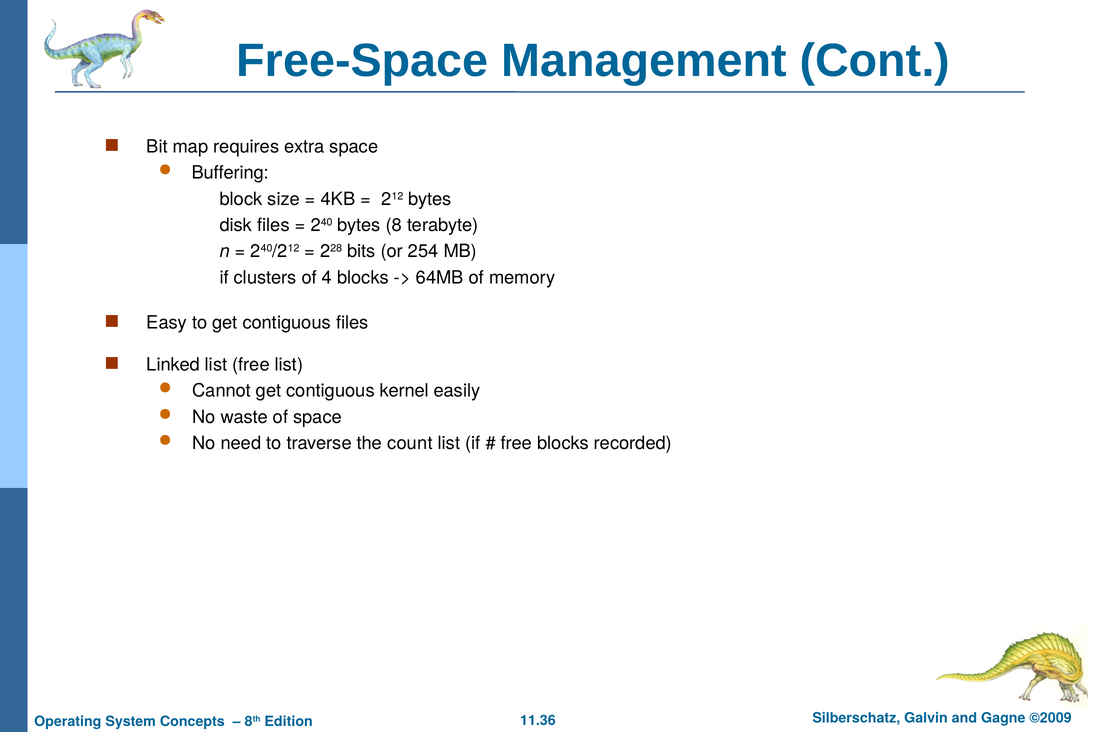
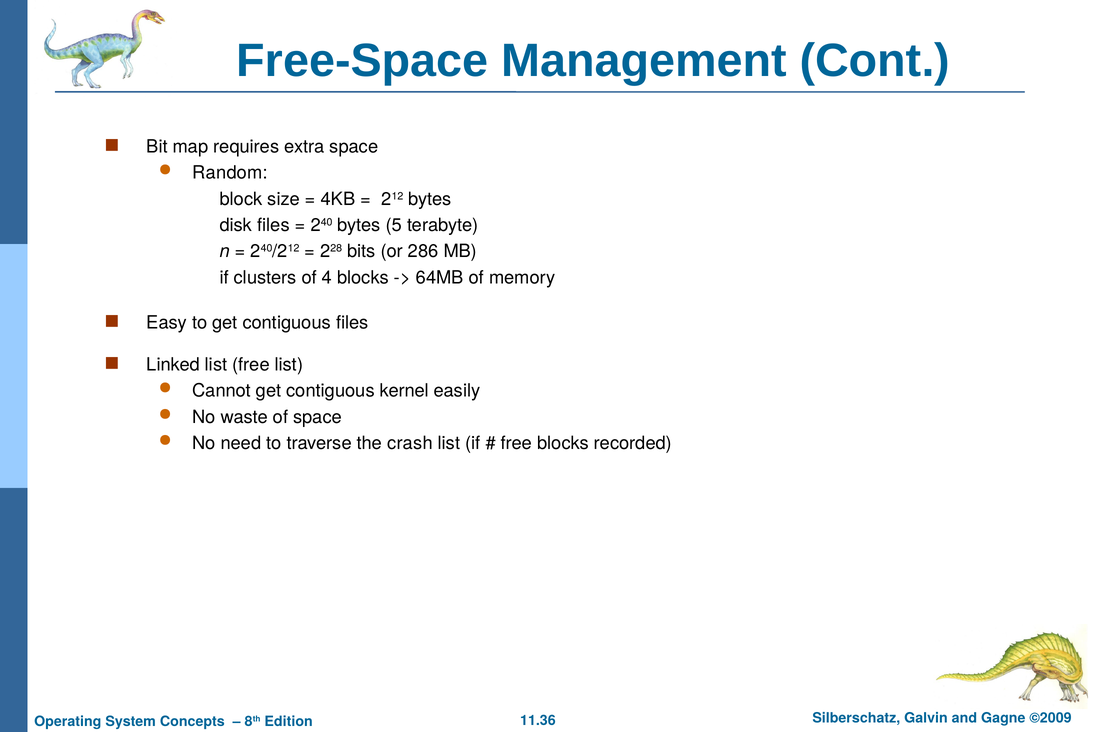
Buffering: Buffering -> Random
8: 8 -> 5
254: 254 -> 286
count: count -> crash
